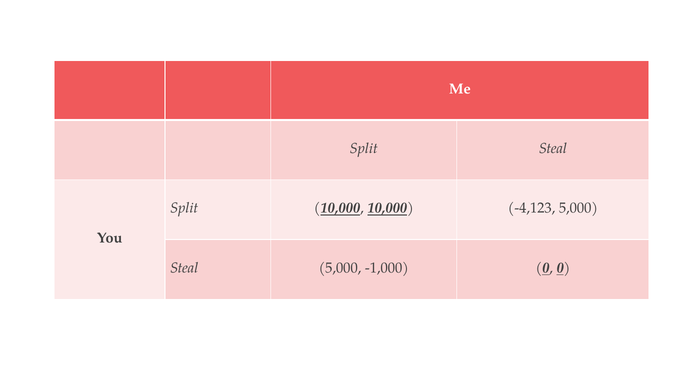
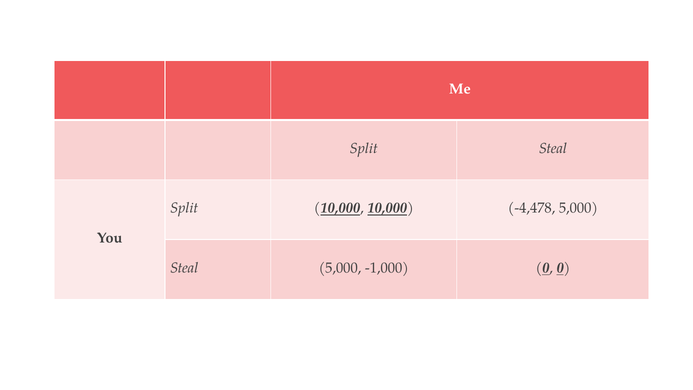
-4,123: -4,123 -> -4,478
